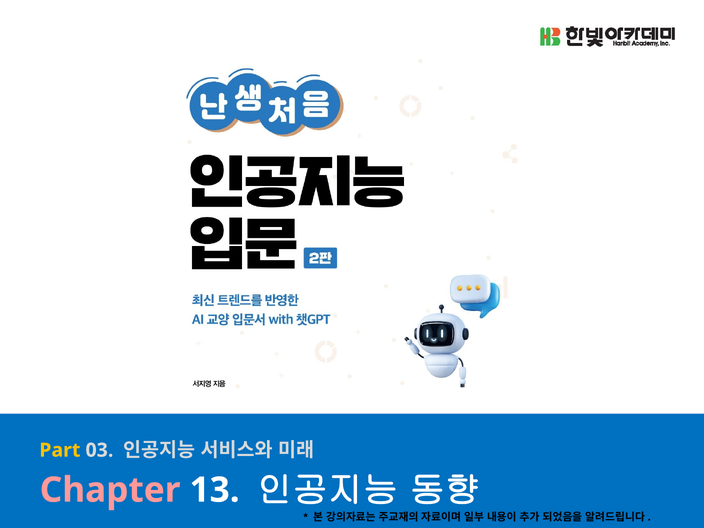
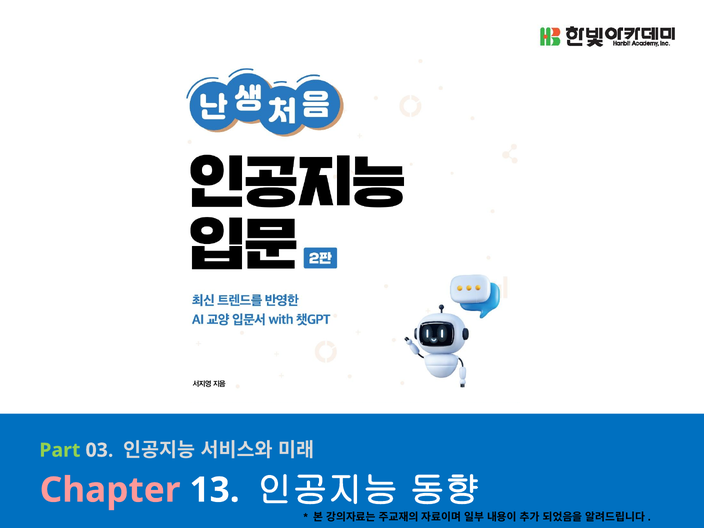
Part colour: yellow -> light green
